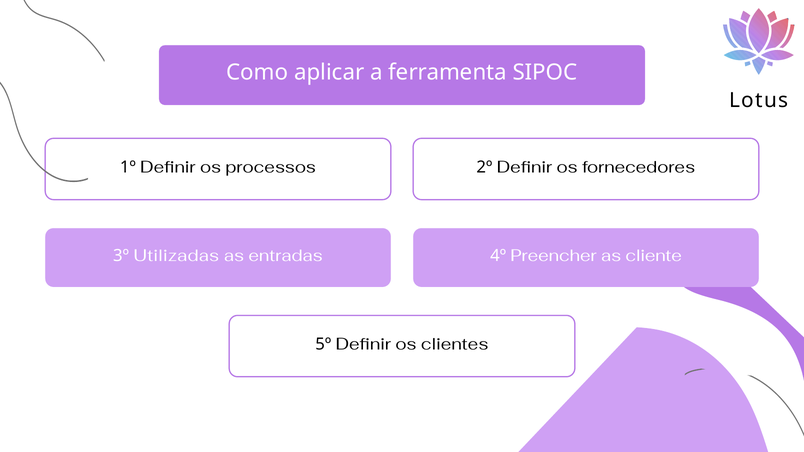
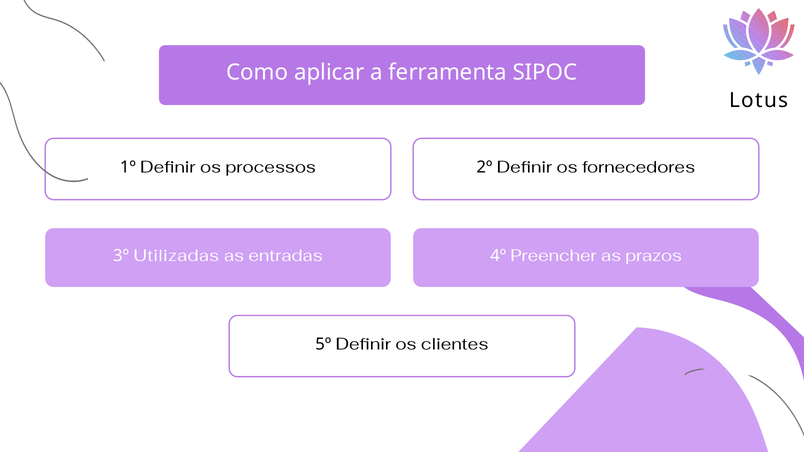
cliente: cliente -> prazos
